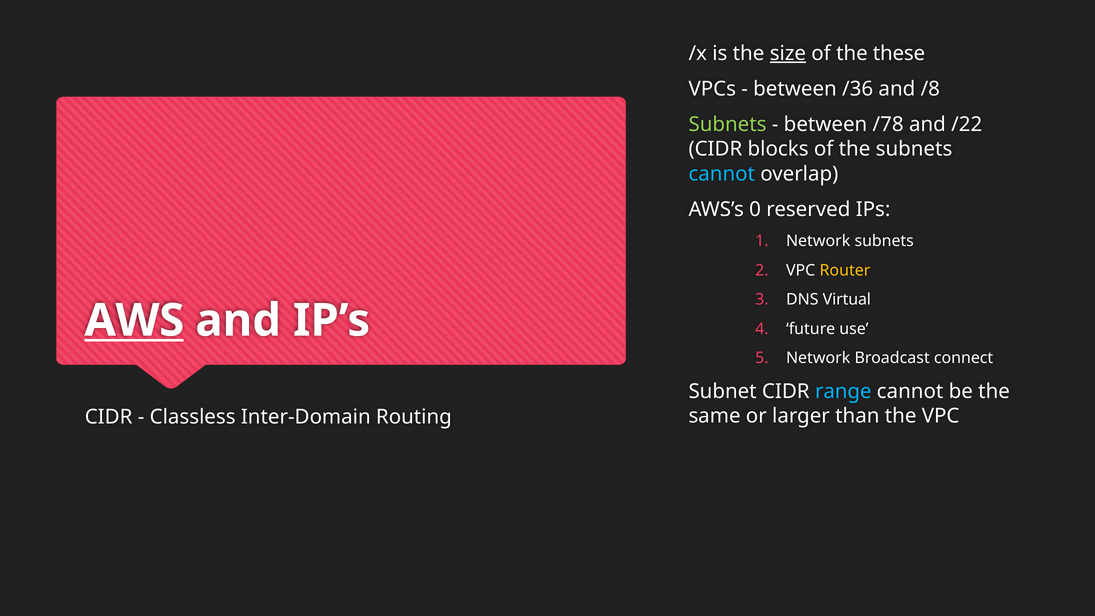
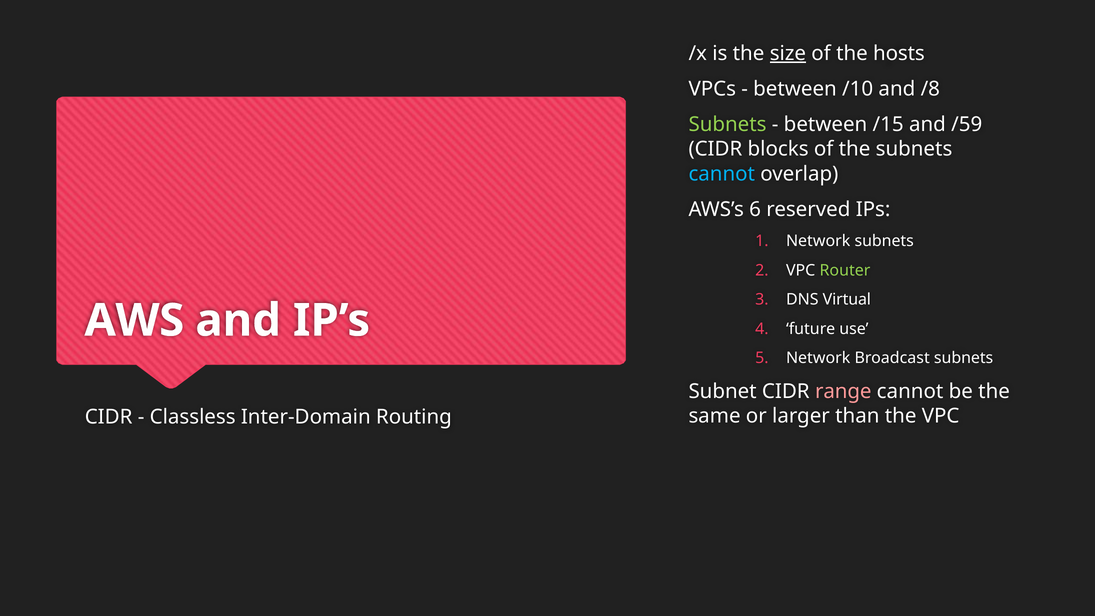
these: these -> hosts
/36: /36 -> /10
/78: /78 -> /15
/22: /22 -> /59
0: 0 -> 6
Router colour: yellow -> light green
AWS underline: present -> none
Broadcast connect: connect -> subnets
range colour: light blue -> pink
